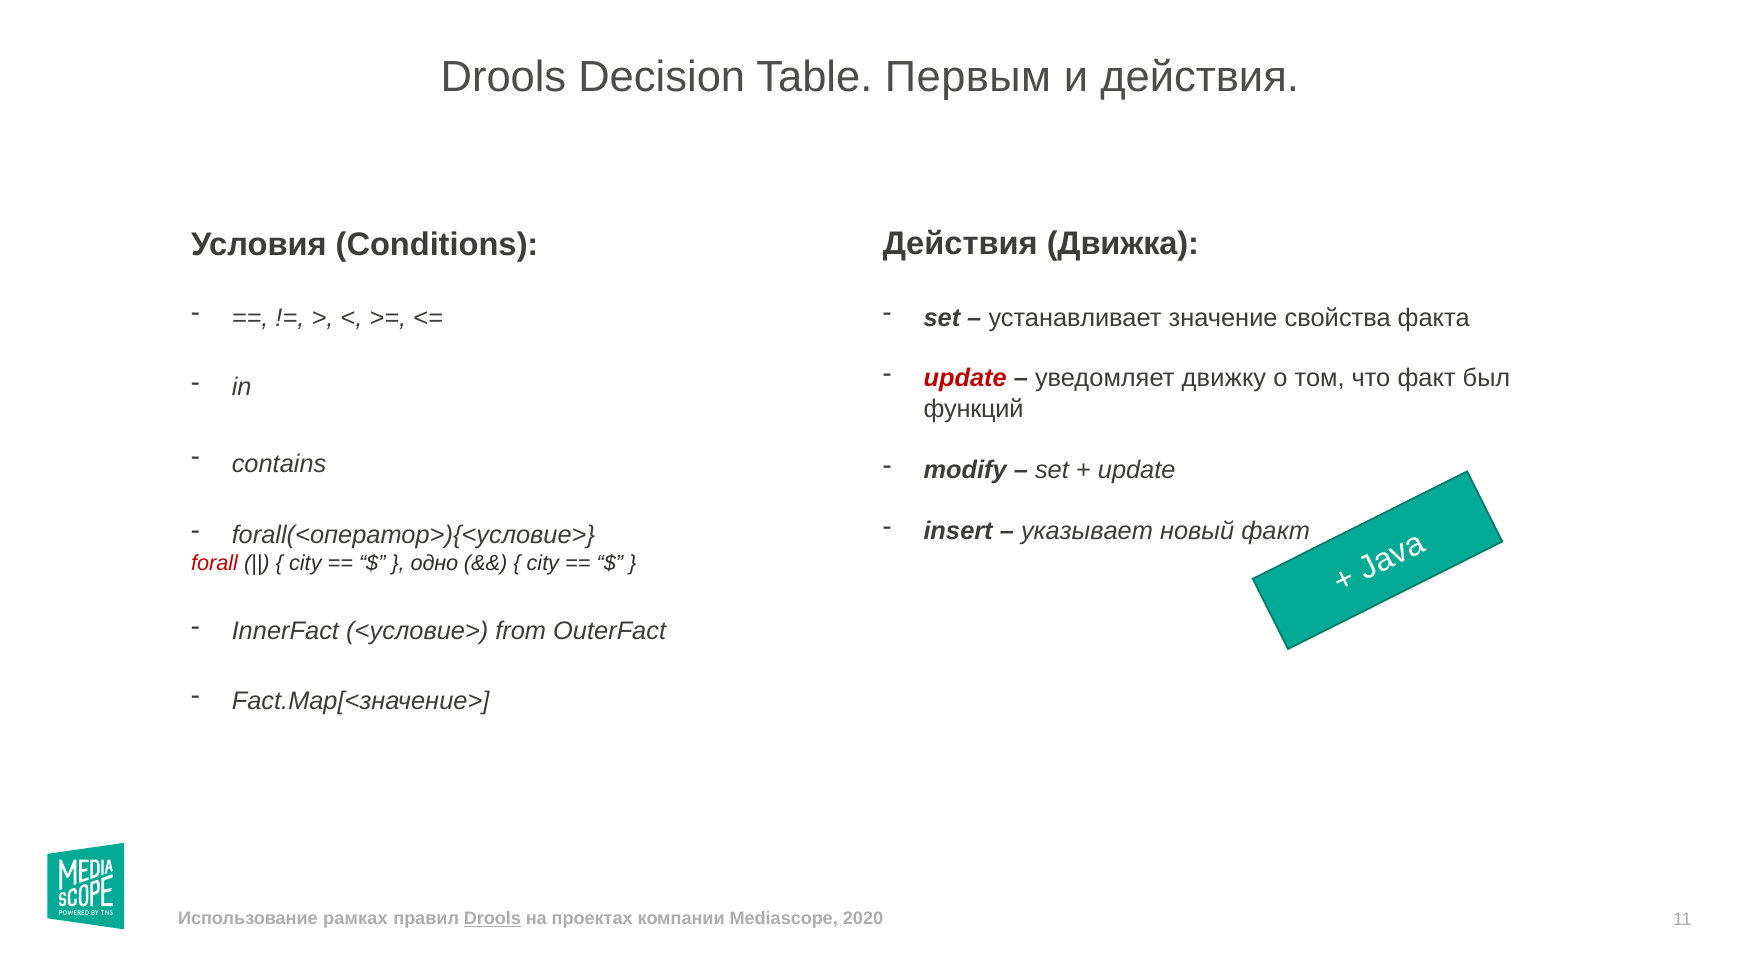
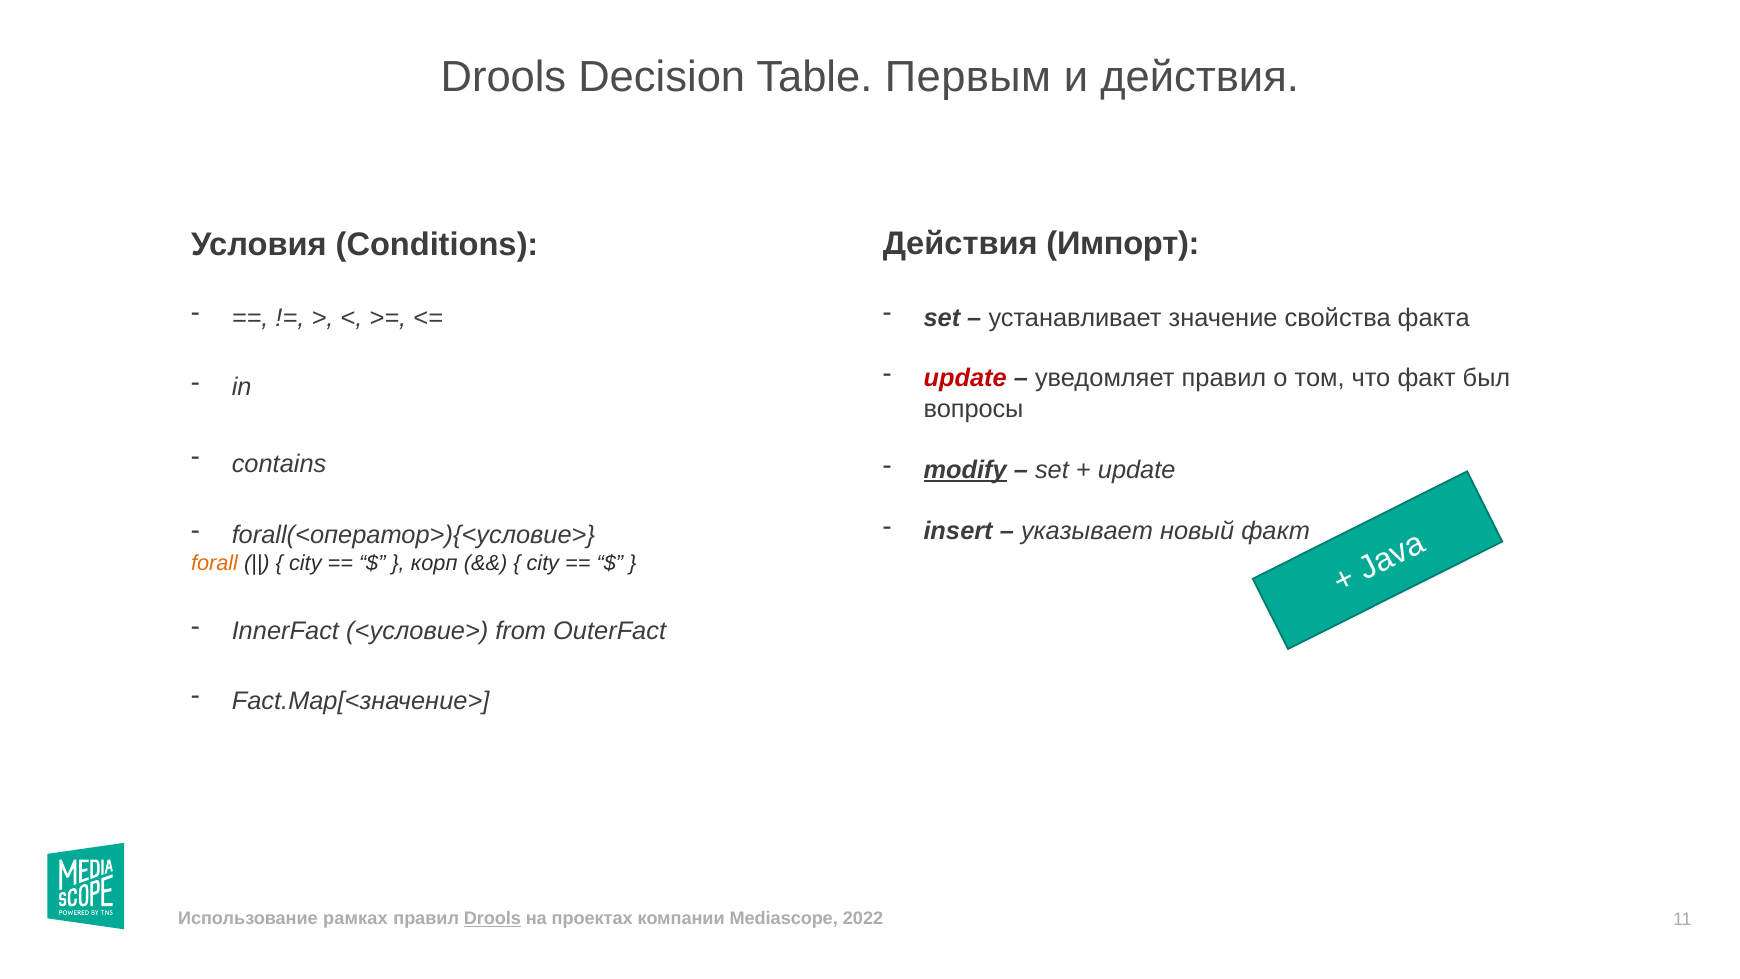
Движка: Движка -> Импорт
уведомляет движку: движку -> правил
функций: функций -> вопросы
modify underline: none -> present
forall colour: red -> orange
одно: одно -> корп
2020: 2020 -> 2022
